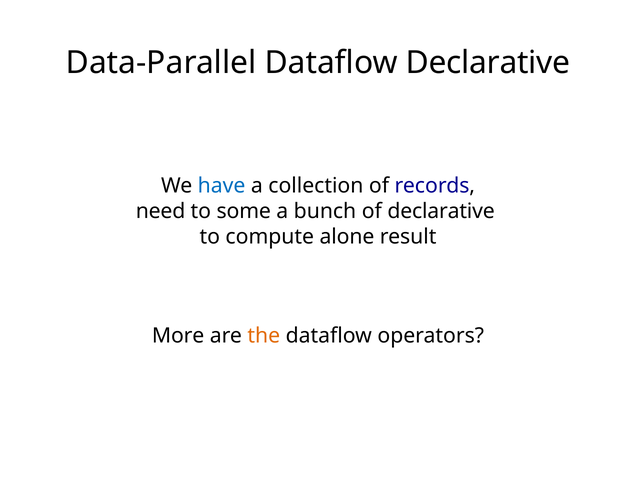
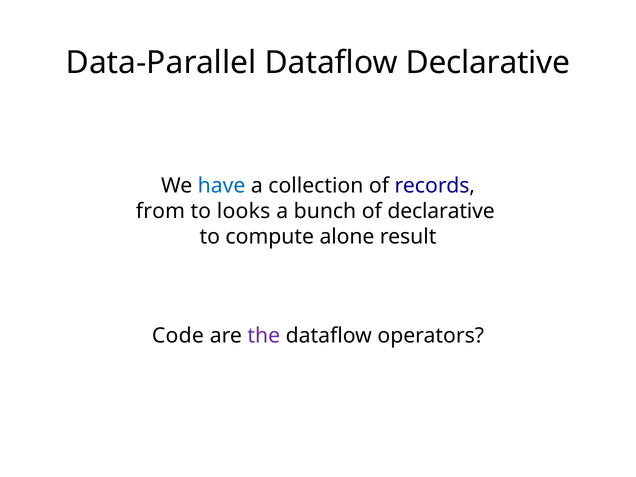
need: need -> from
some: some -> looks
More: More -> Code
the colour: orange -> purple
